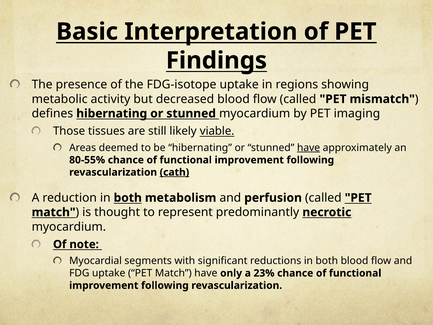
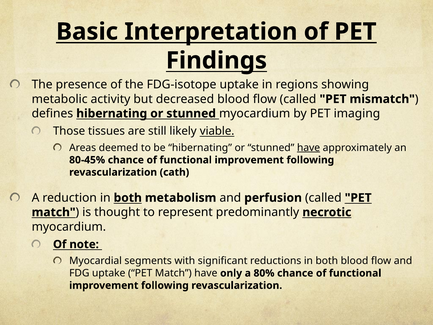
80-55%: 80-55% -> 80-45%
cath underline: present -> none
23%: 23% -> 80%
